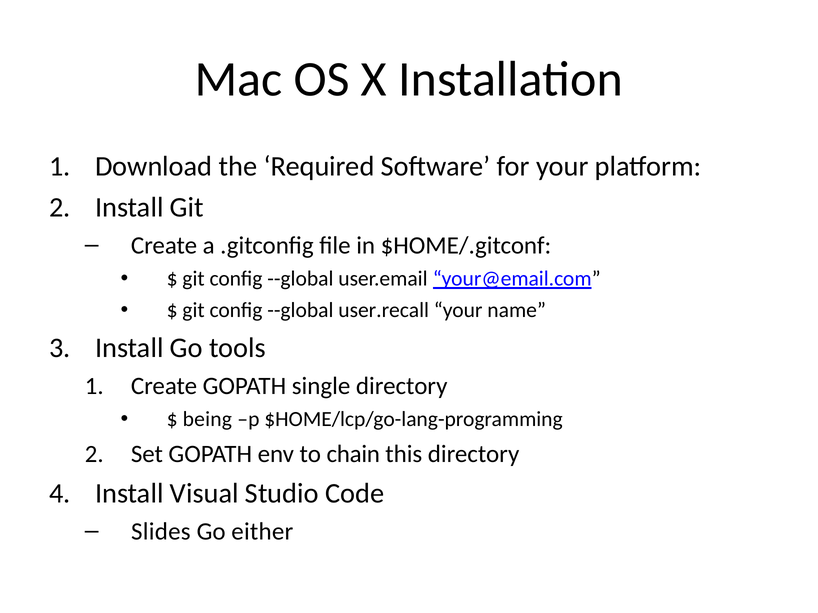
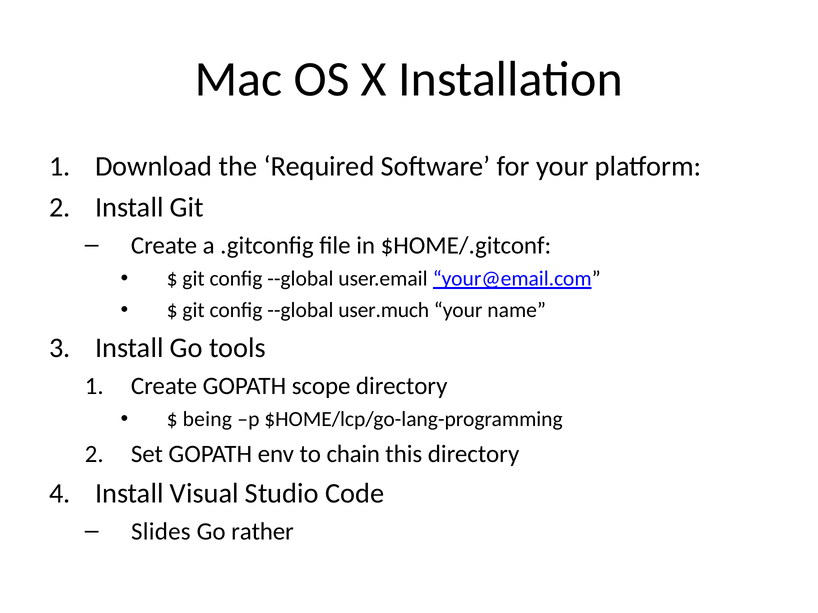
user.recall: user.recall -> user.much
single: single -> scope
either: either -> rather
